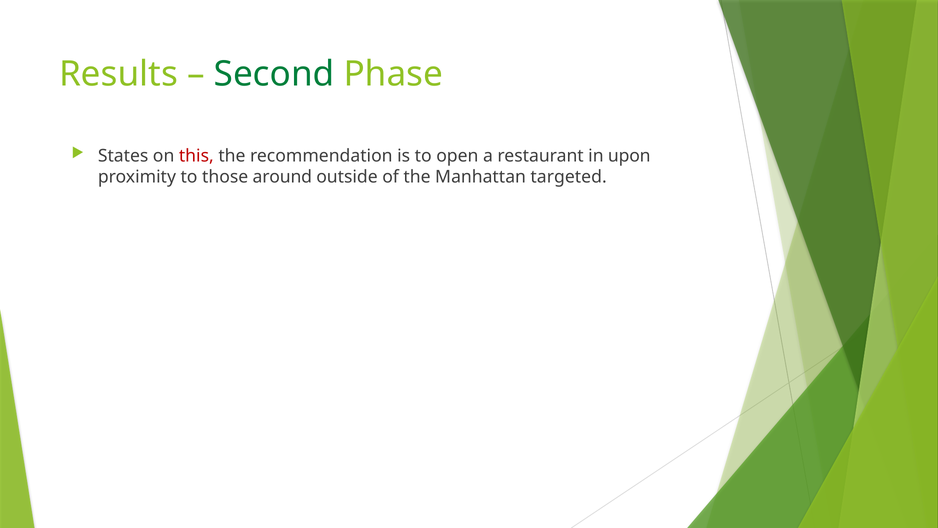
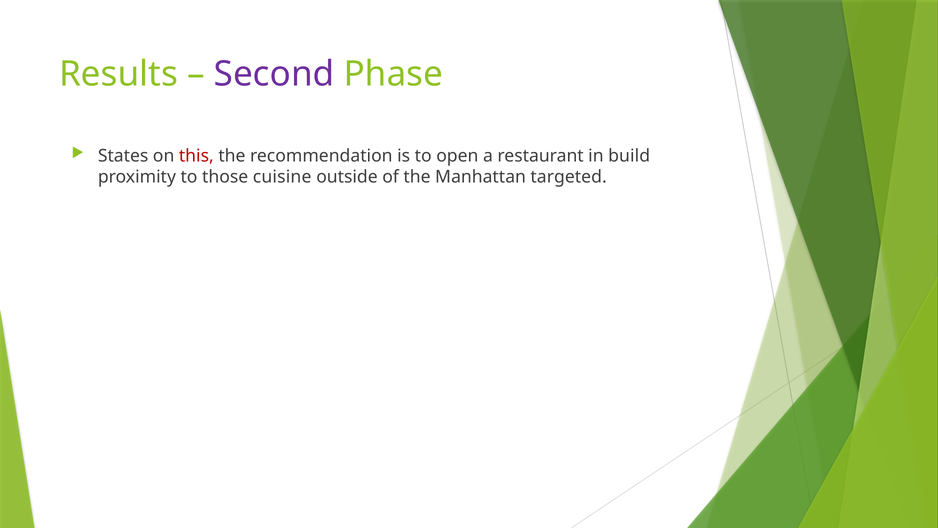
Second colour: green -> purple
upon: upon -> build
around: around -> cuisine
